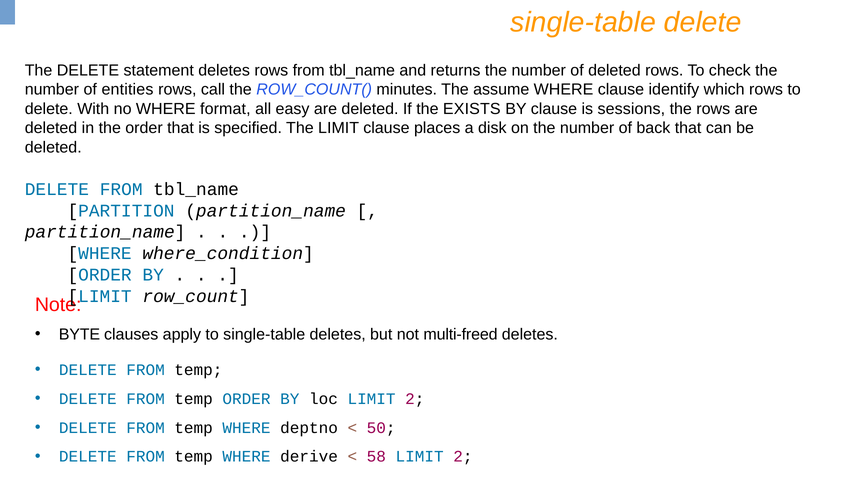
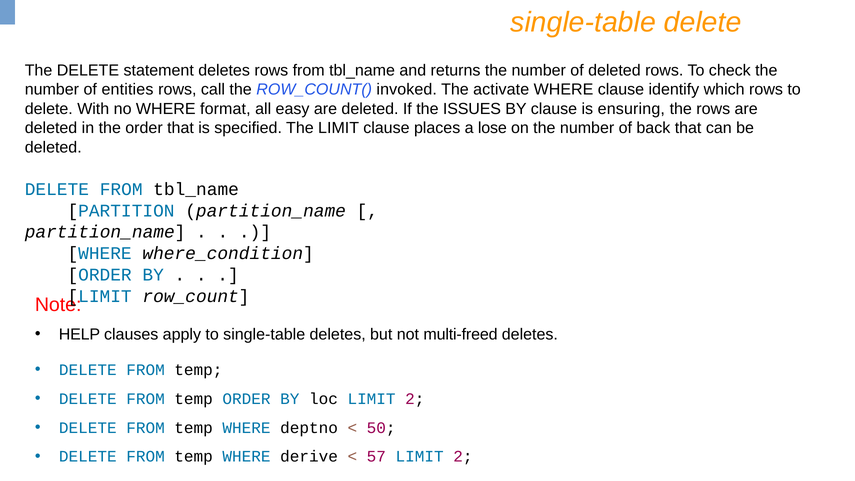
minutes: minutes -> invoked
assume: assume -> activate
EXISTS: EXISTS -> ISSUES
sessions: sessions -> ensuring
disk: disk -> lose
BYTE: BYTE -> HELP
58: 58 -> 57
